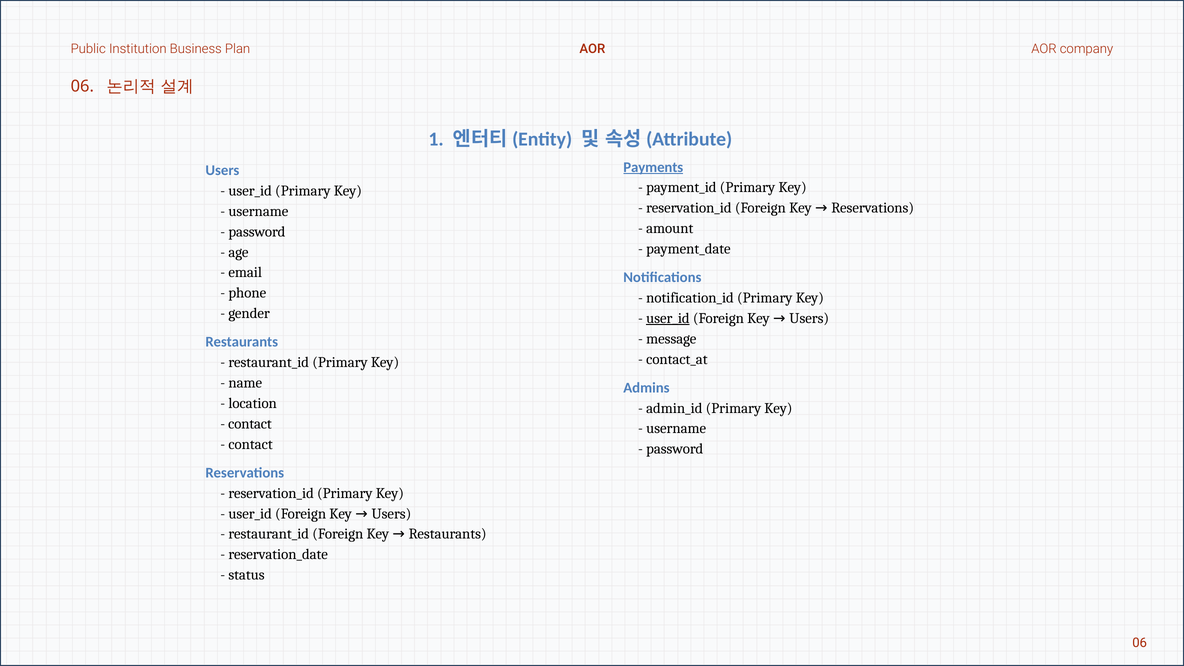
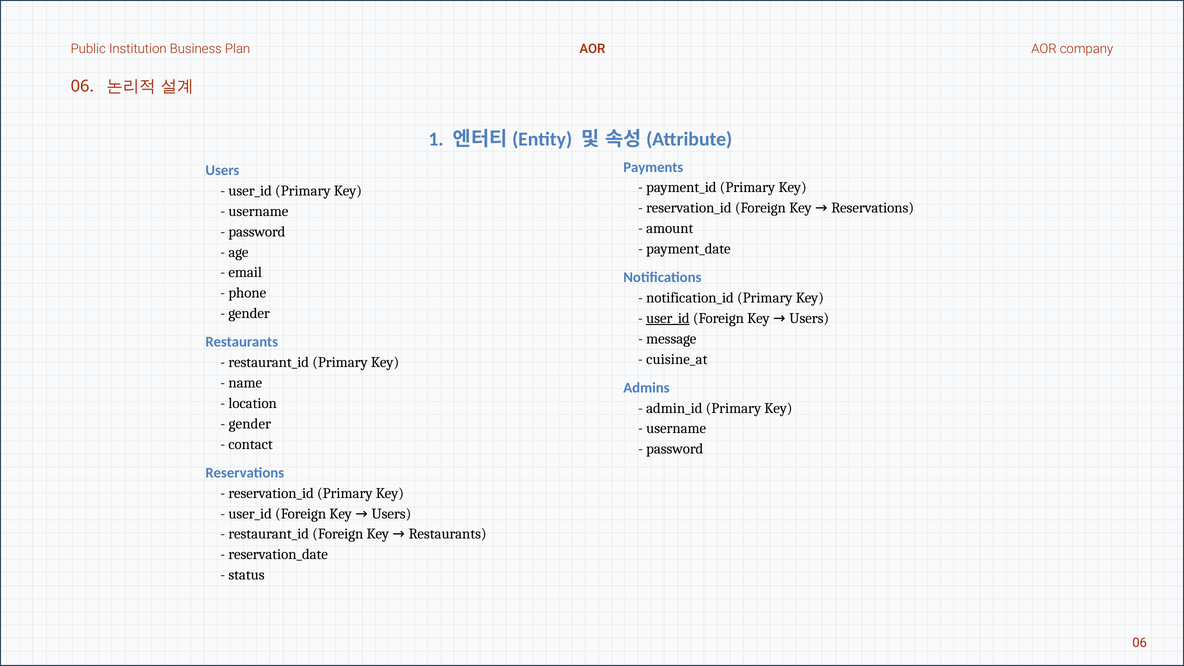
Payments underline: present -> none
contact_at: contact_at -> cuisine_at
contact at (250, 424): contact -> gender
